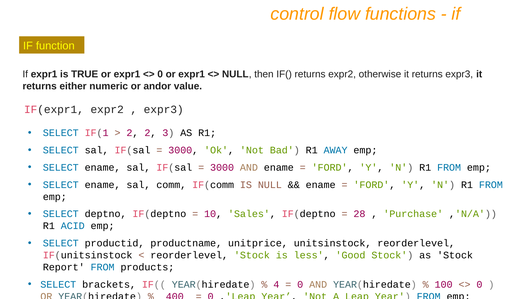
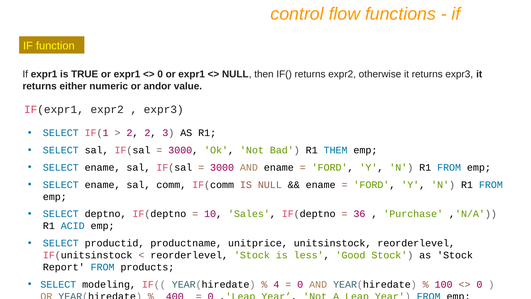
AWAY: AWAY -> THEM
28: 28 -> 36
brackets: brackets -> modeling
